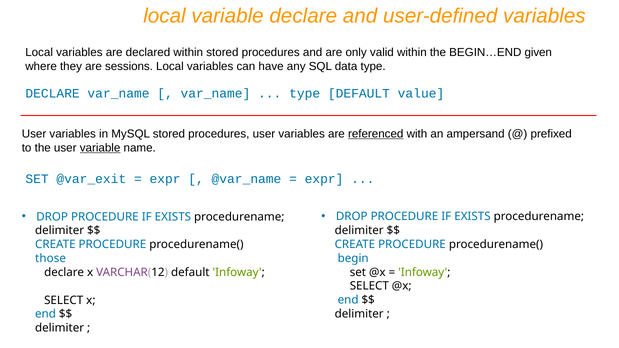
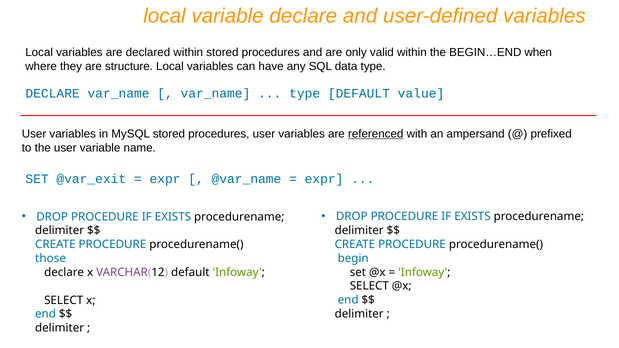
given: given -> when
sessions: sessions -> structure
variable at (100, 148) underline: present -> none
